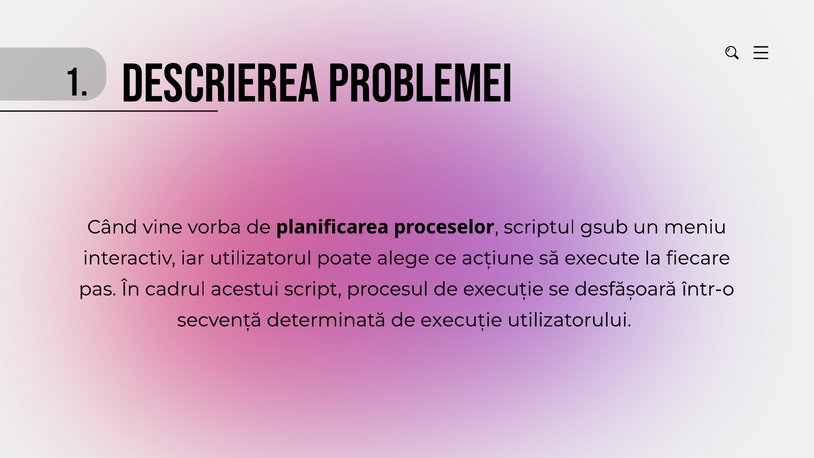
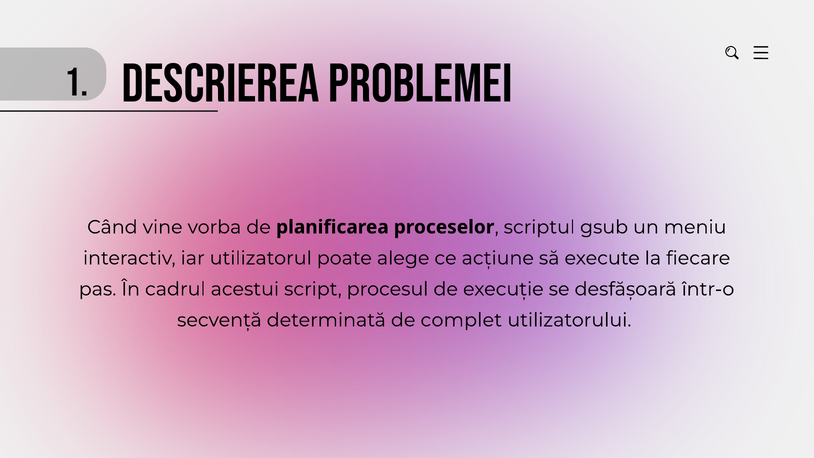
determinată de execuție: execuție -> complet
